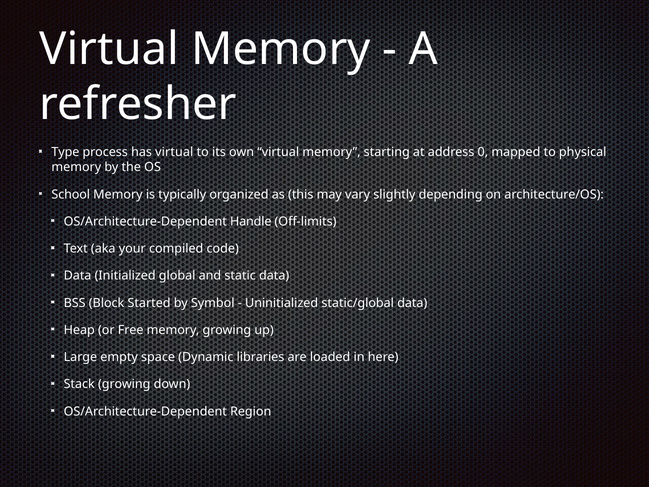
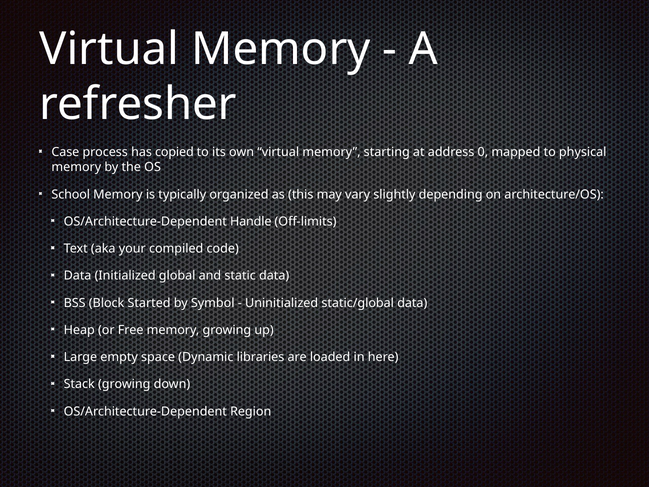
Type: Type -> Case
has virtual: virtual -> copied
